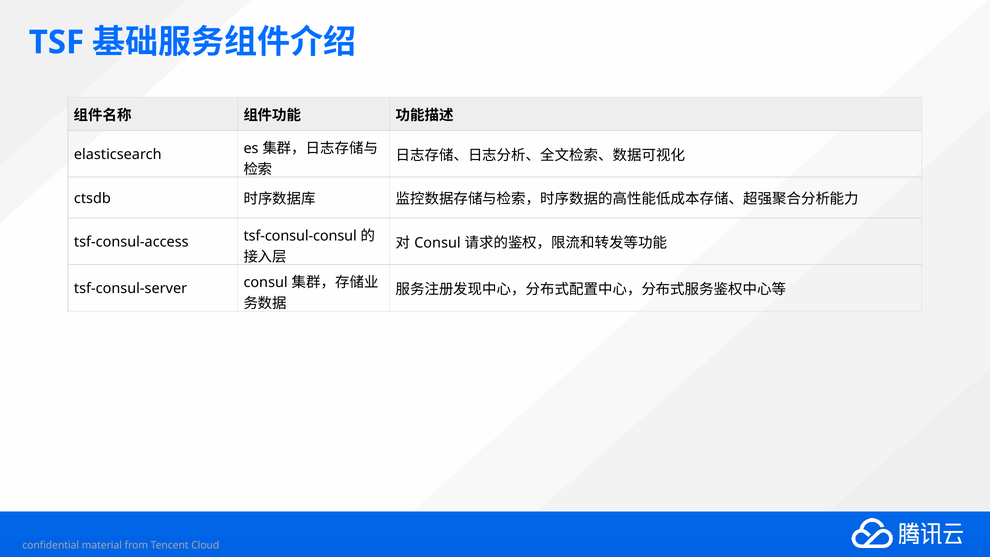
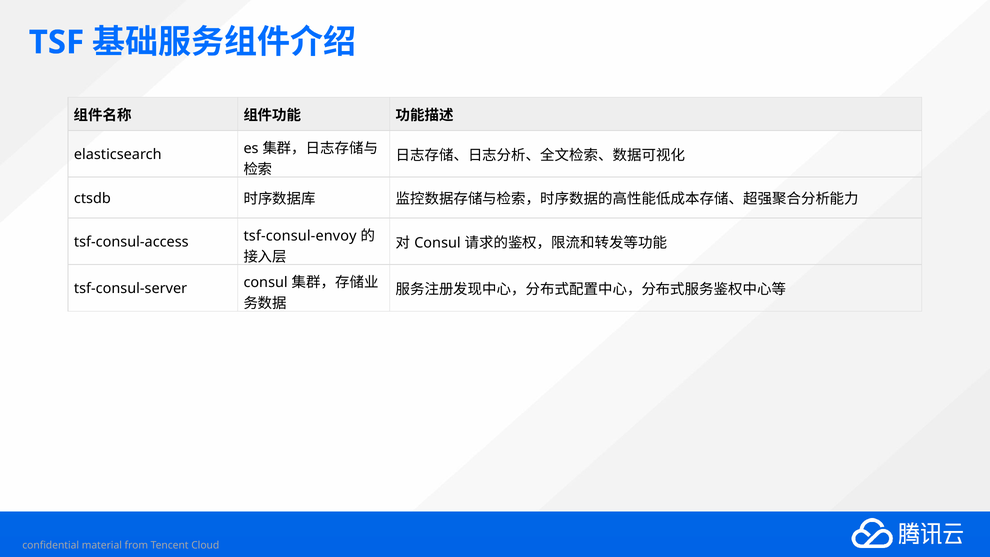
tsf-consul-consul: tsf-consul-consul -> tsf-consul-envoy
